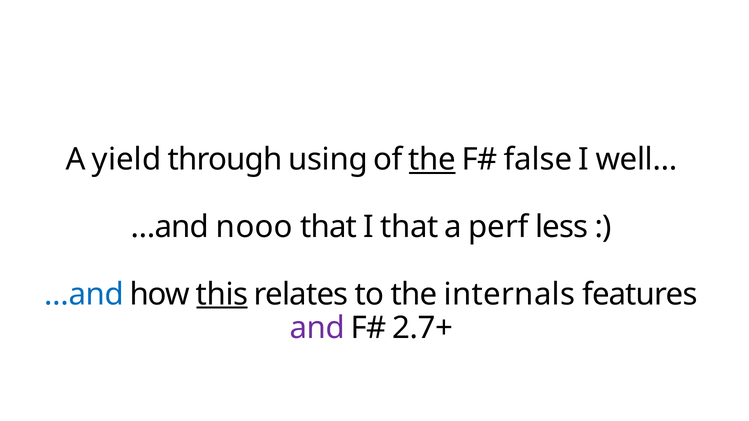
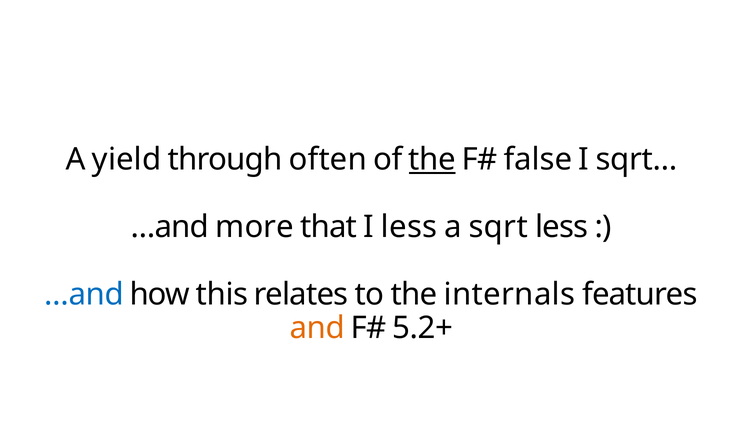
using: using -> often
well…: well… -> sqrt…
nooo: nooo -> more
I that: that -> less
perf: perf -> sqrt
this underline: present -> none
and colour: purple -> orange
2.7+: 2.7+ -> 5.2+
